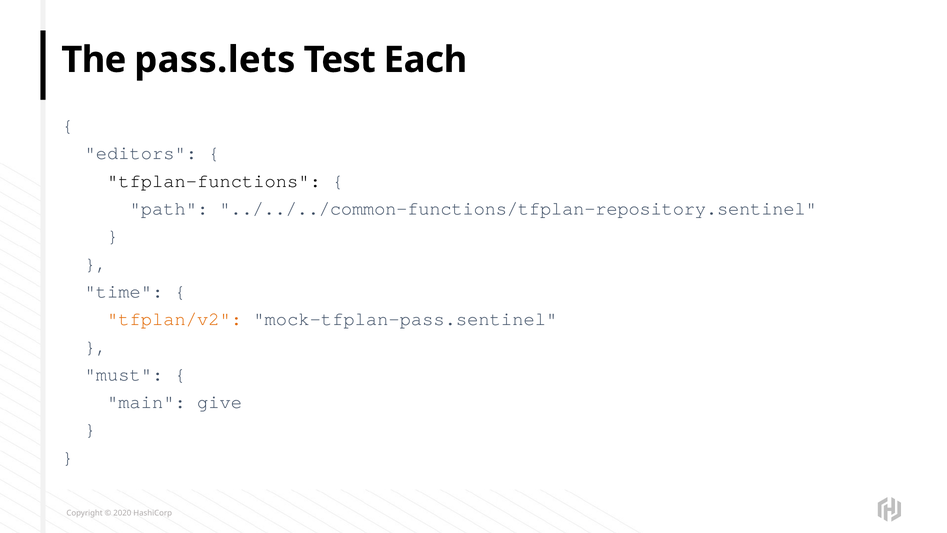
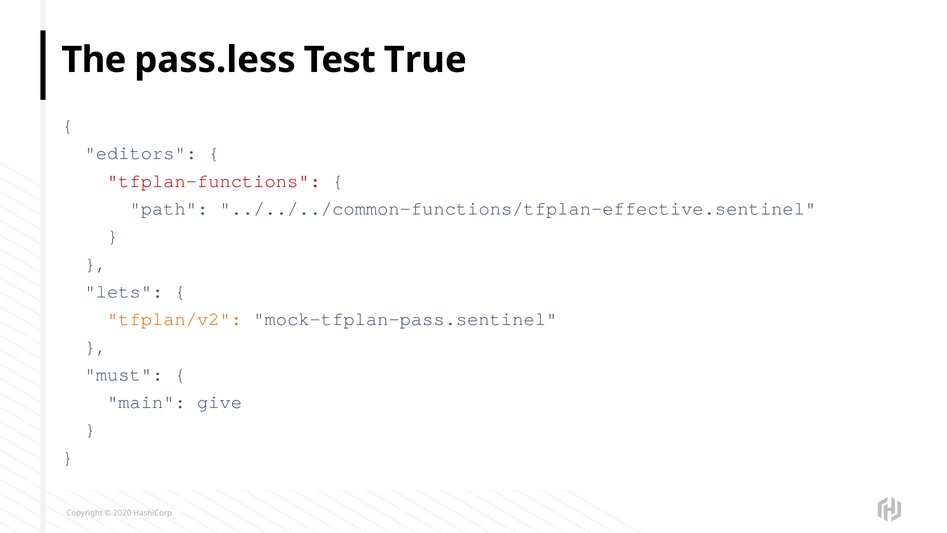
pass.lets: pass.lets -> pass.less
Each: Each -> True
tfplan-functions colour: black -> red
../../../common-functions/tfplan-repository.sentinel: ../../../common-functions/tfplan-repository.sentinel -> ../../../common-functions/tfplan-effective.sentinel
time: time -> lets
